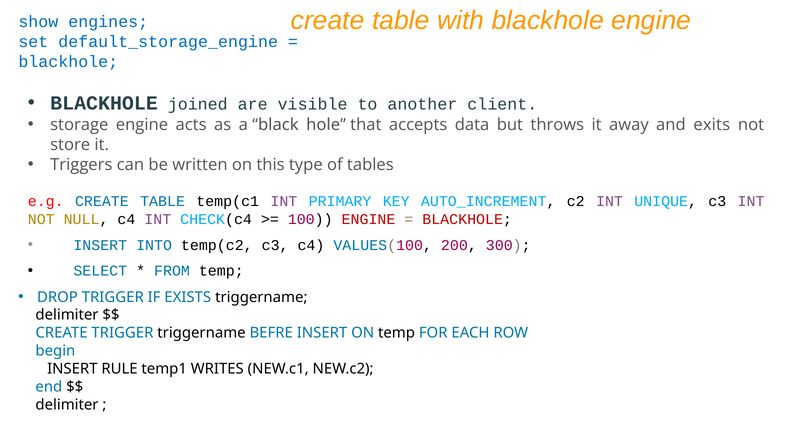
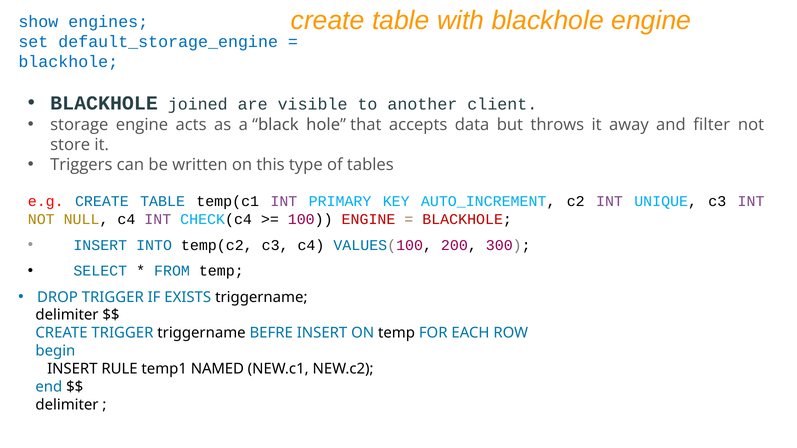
exits: exits -> filter
WRITES: WRITES -> NAMED
